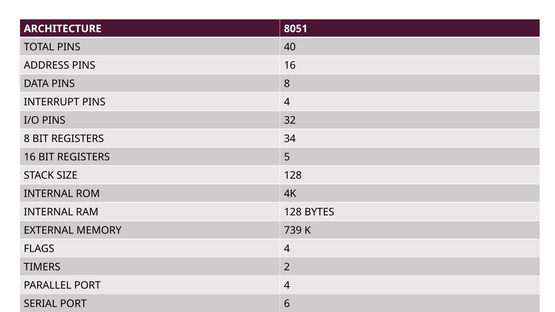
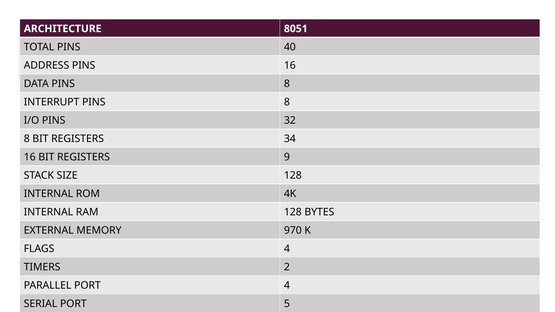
INTERRUPT PINS 4: 4 -> 8
5: 5 -> 9
739: 739 -> 970
6: 6 -> 5
